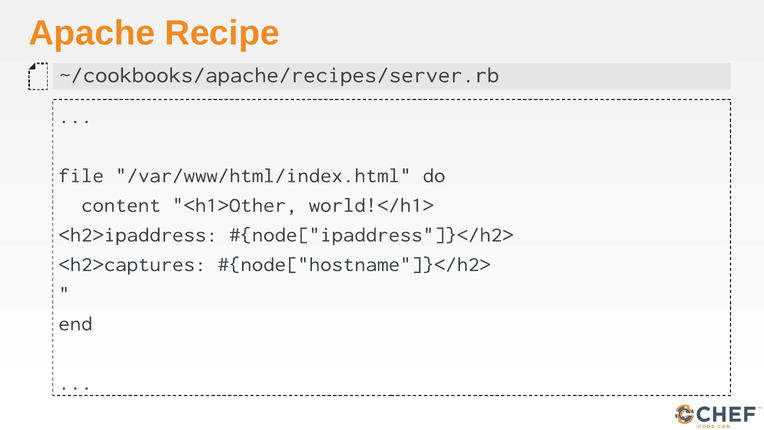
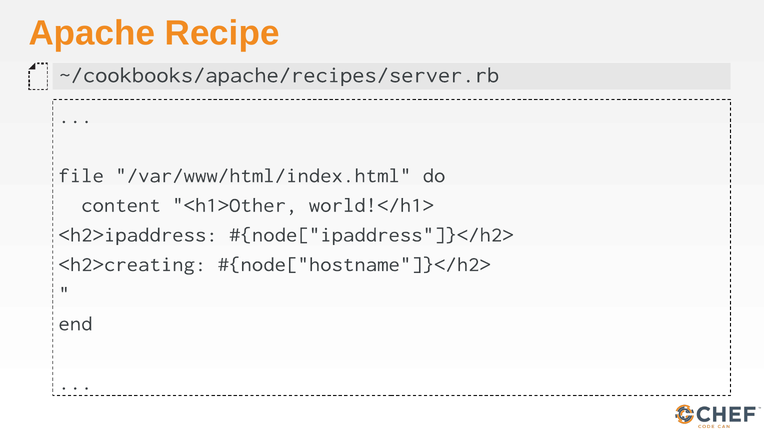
<h2>captures: <h2>captures -> <h2>creating
